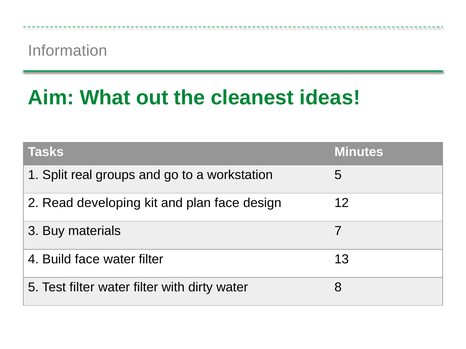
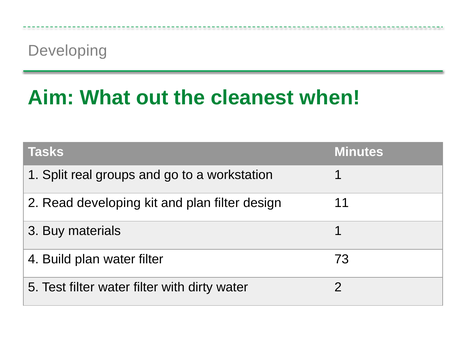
Information at (68, 51): Information -> Developing
ideas: ideas -> when
workstation 5: 5 -> 1
plan face: face -> filter
12: 12 -> 11
materials 7: 7 -> 1
Build face: face -> plan
13: 13 -> 73
water 8: 8 -> 2
